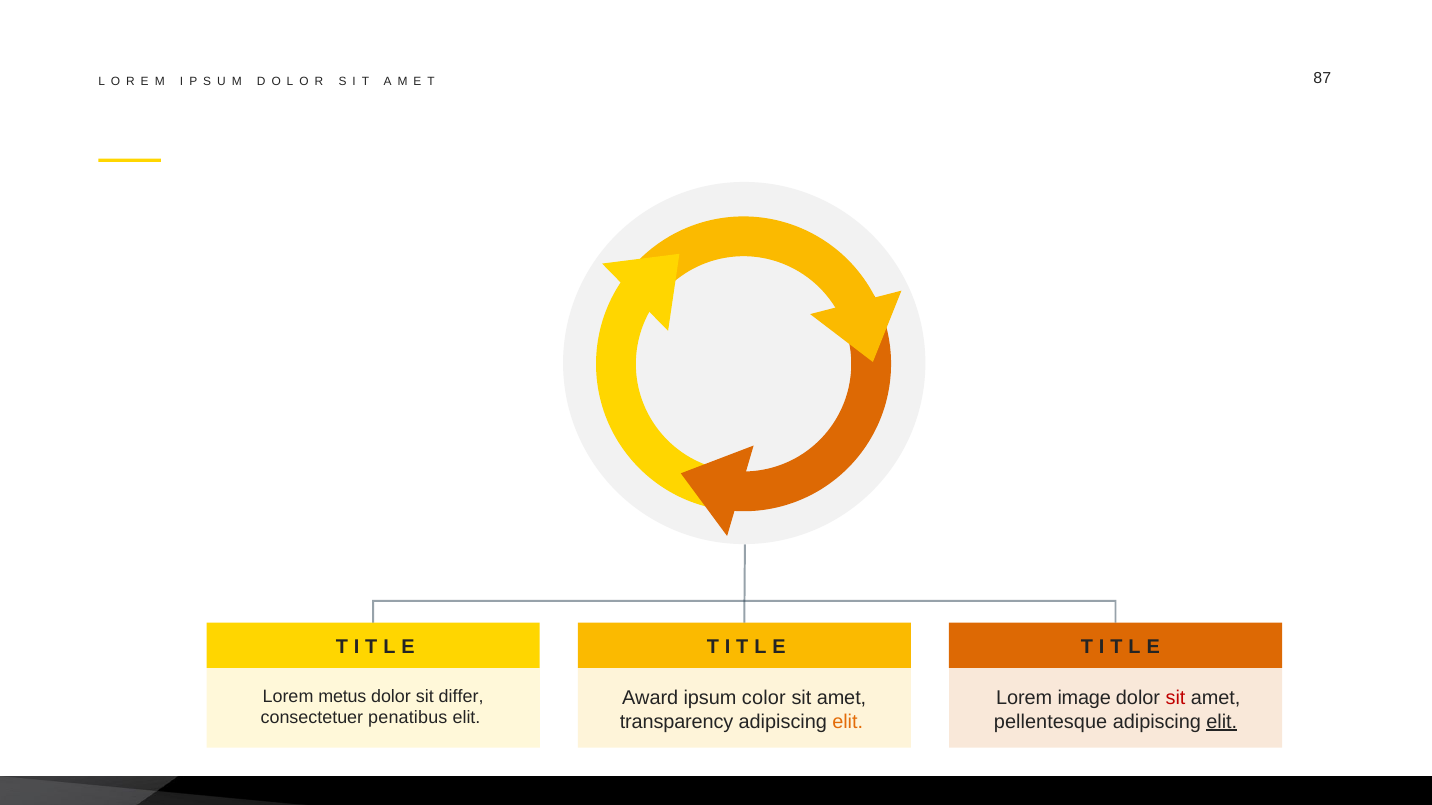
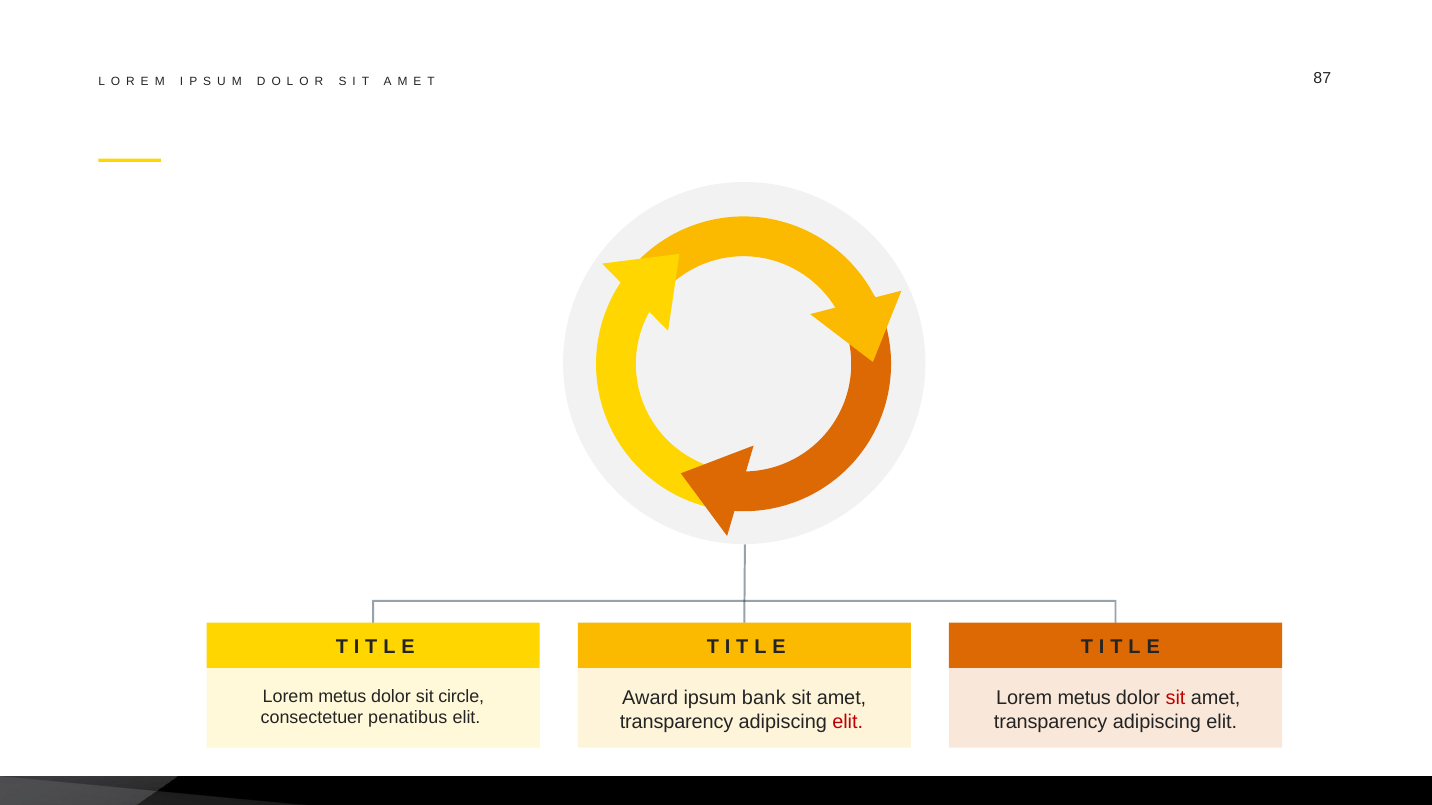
differ: differ -> circle
color: color -> bank
image at (1084, 698): image -> metus
elit at (848, 722) colour: orange -> red
pellentesque at (1051, 722): pellentesque -> transparency
elit at (1222, 722) underline: present -> none
